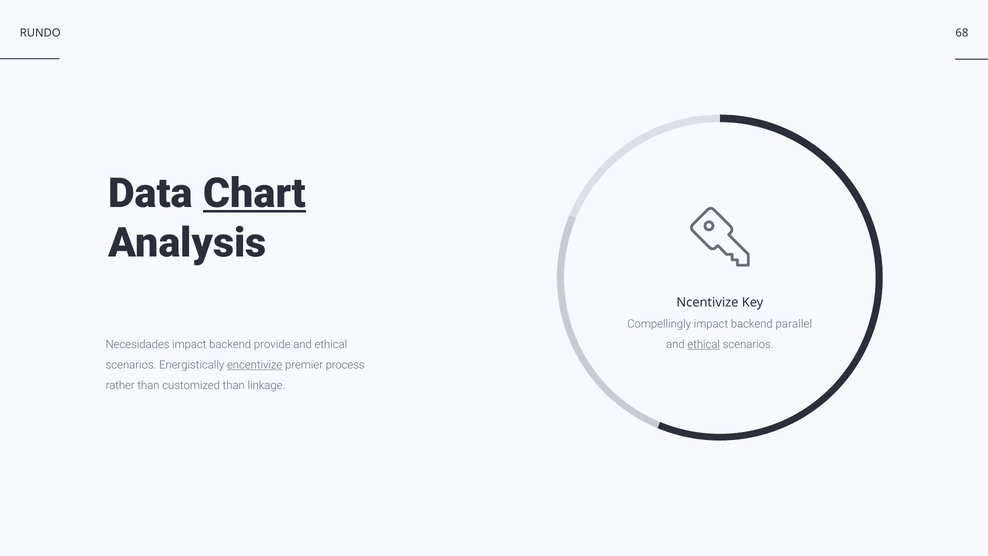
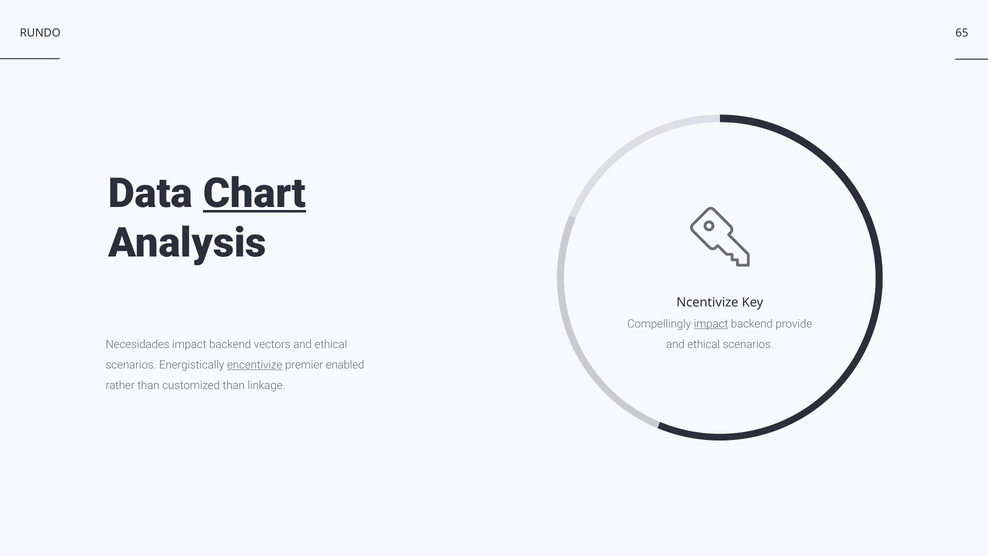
68: 68 -> 65
impact at (711, 324) underline: none -> present
parallel: parallel -> provide
ethical at (704, 344) underline: present -> none
provide: provide -> vectors
process: process -> enabled
